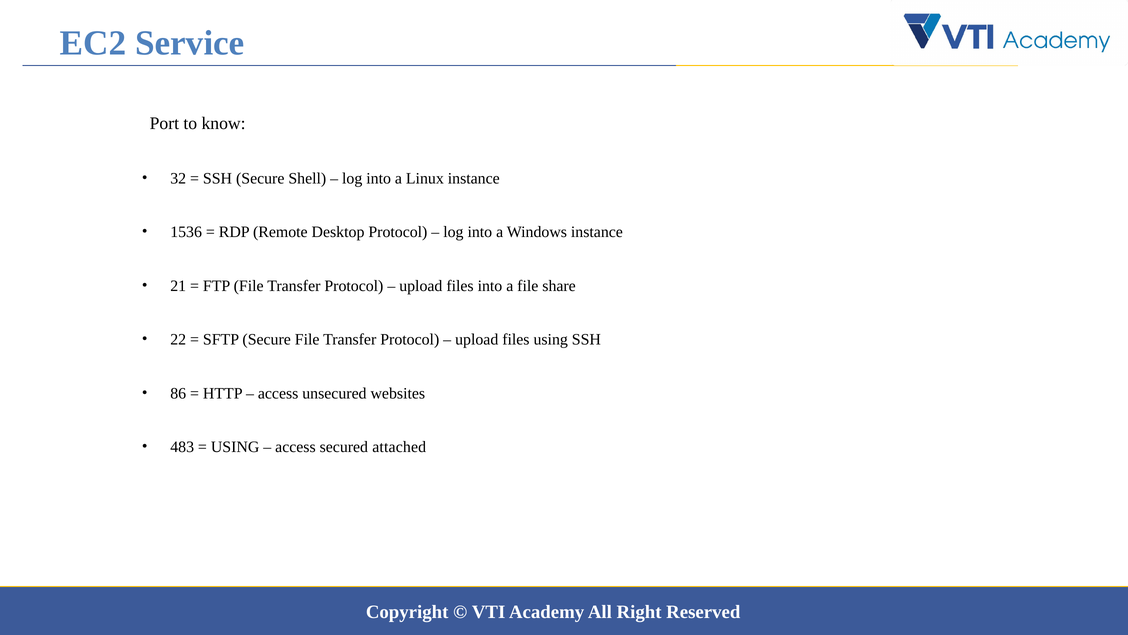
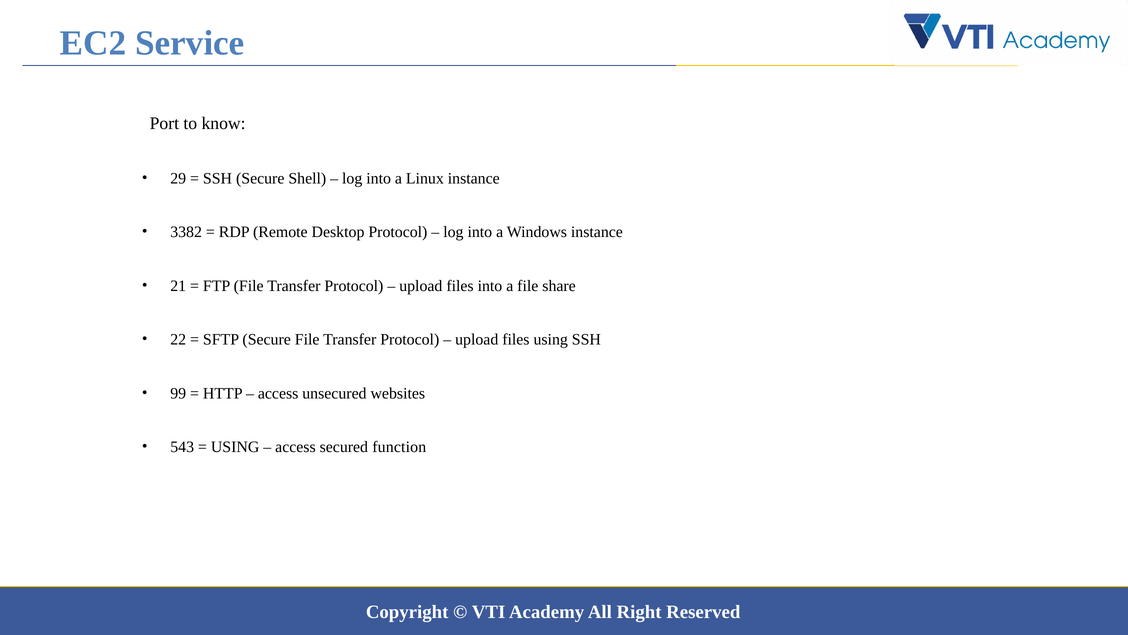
32: 32 -> 29
1536: 1536 -> 3382
86: 86 -> 99
483: 483 -> 543
attached: attached -> function
